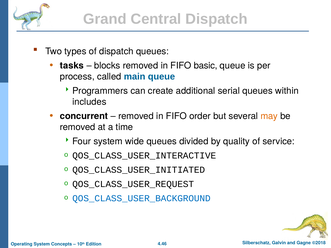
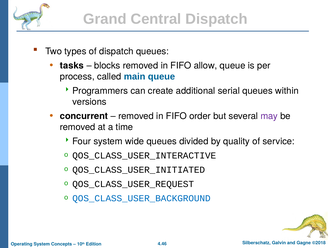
basic: basic -> allow
includes: includes -> versions
may colour: orange -> purple
